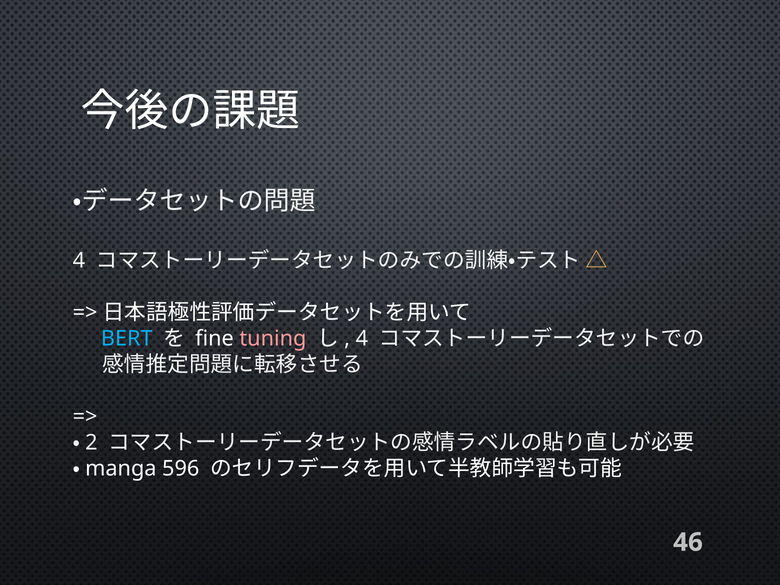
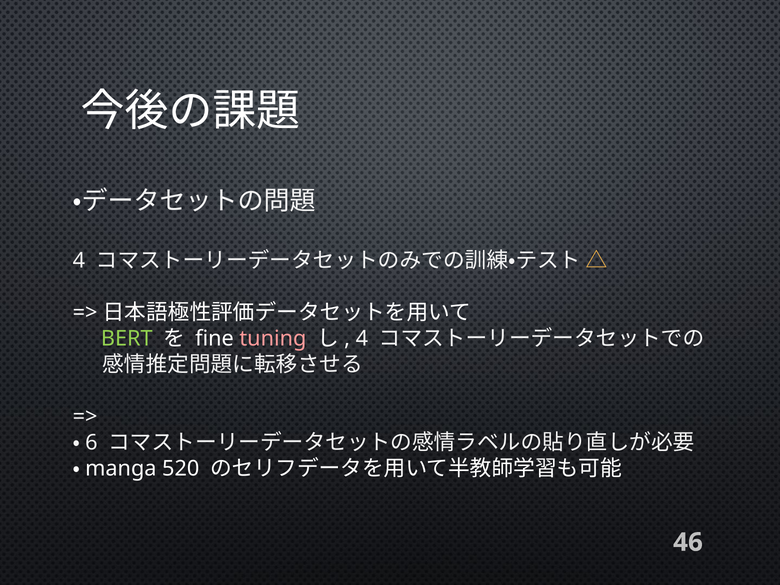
BERT colour: light blue -> light green
2: 2 -> 6
596: 596 -> 520
